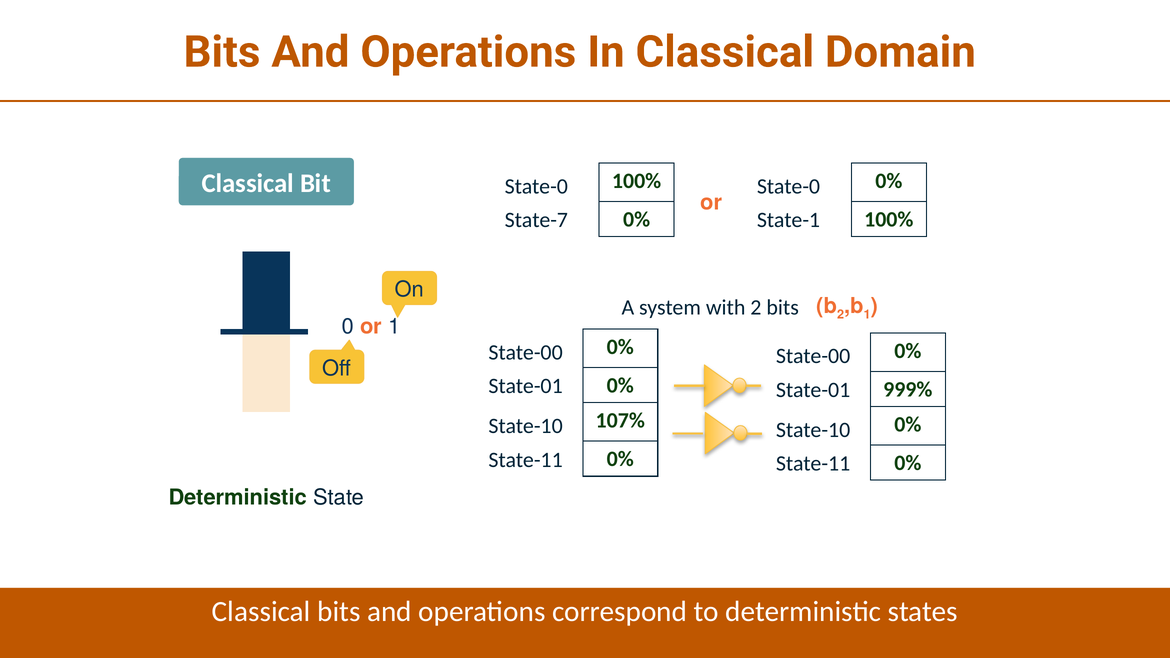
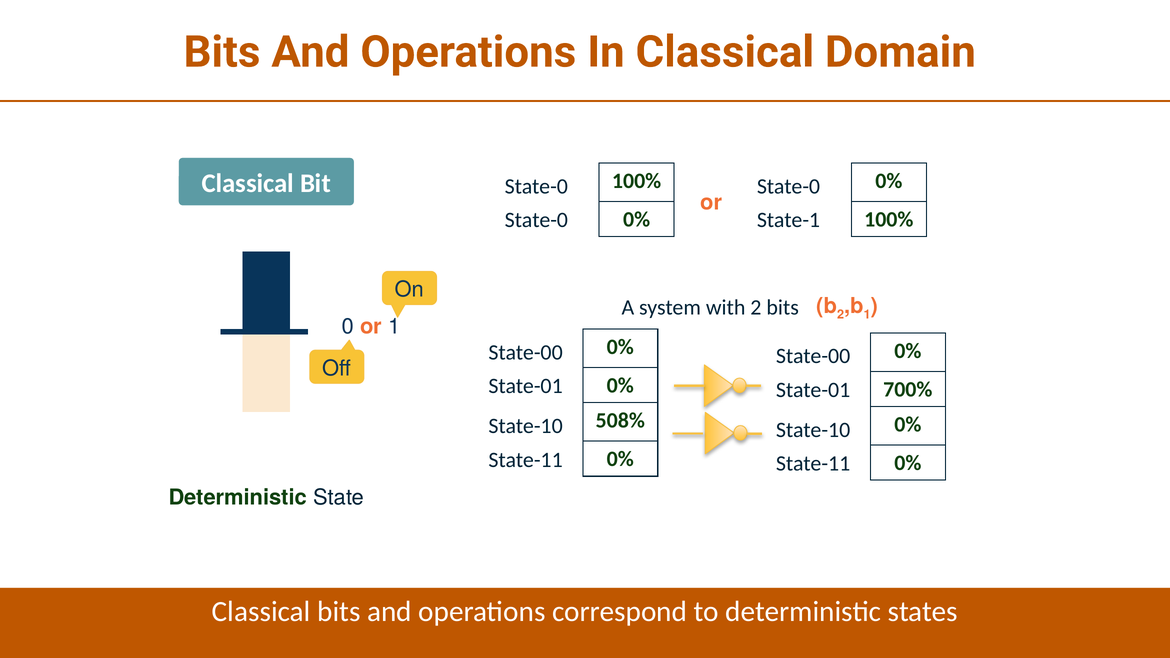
State-7 at (536, 220): State-7 -> State-0
999%: 999% -> 700%
107%: 107% -> 508%
